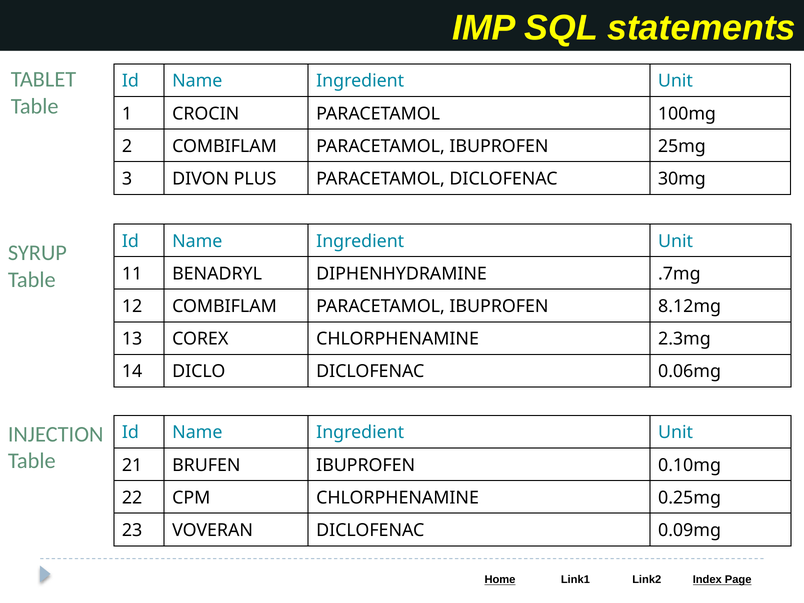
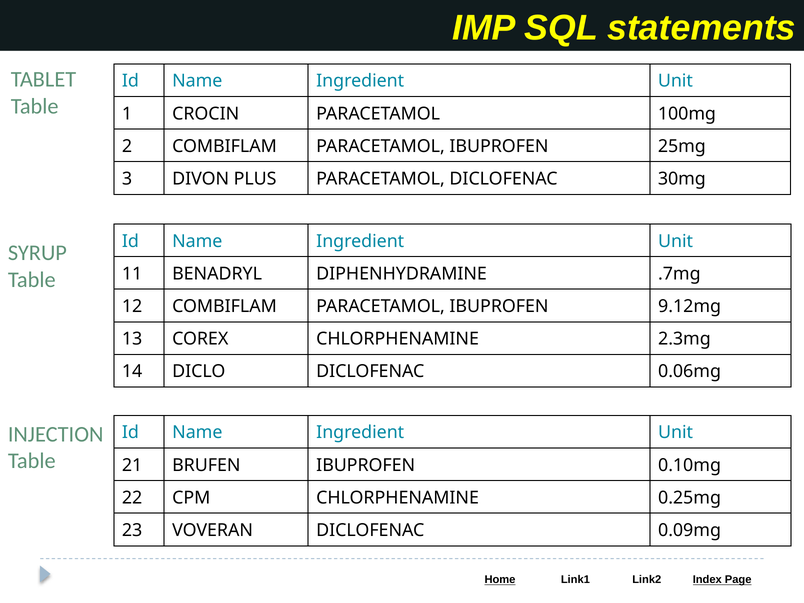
8.12mg: 8.12mg -> 9.12mg
